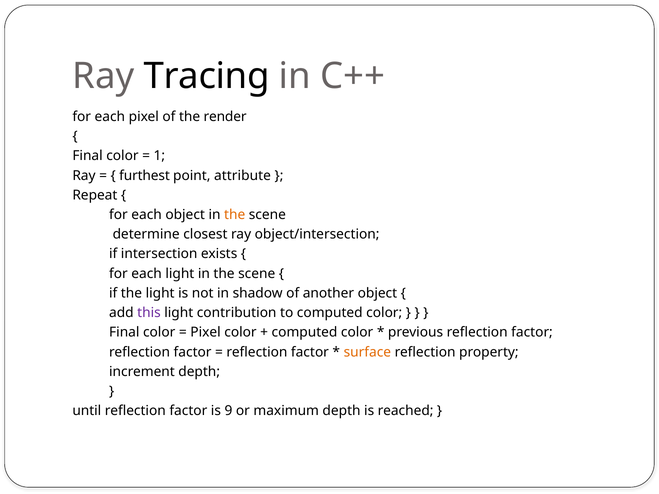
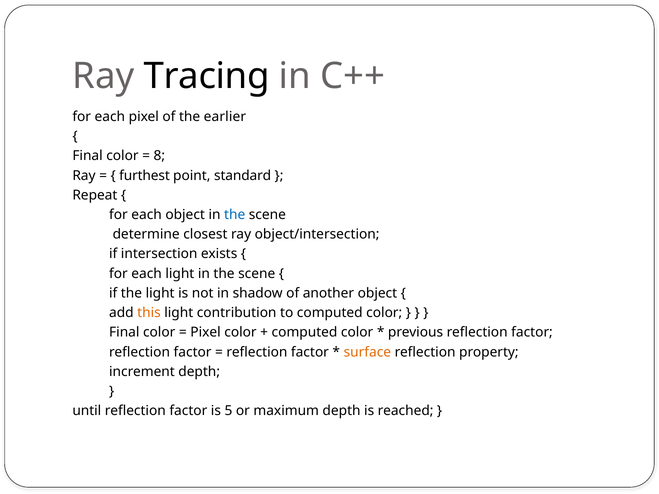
render: render -> earlier
1: 1 -> 8
attribute: attribute -> standard
the at (235, 215) colour: orange -> blue
this colour: purple -> orange
9: 9 -> 5
